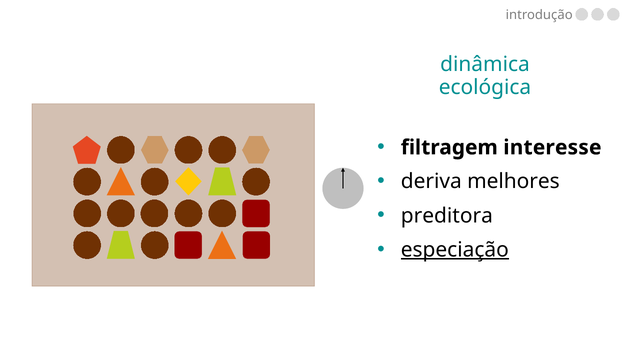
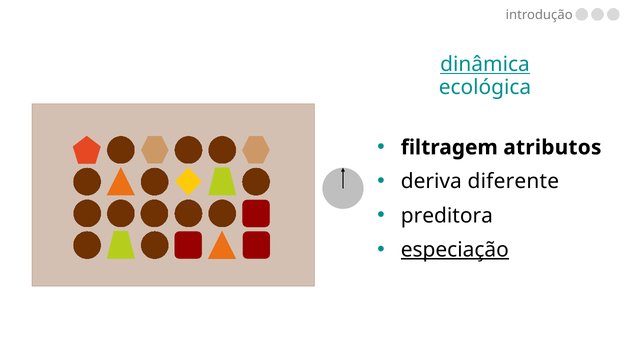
dinâmica underline: none -> present
interesse: interesse -> atributos
melhores: melhores -> diferente
